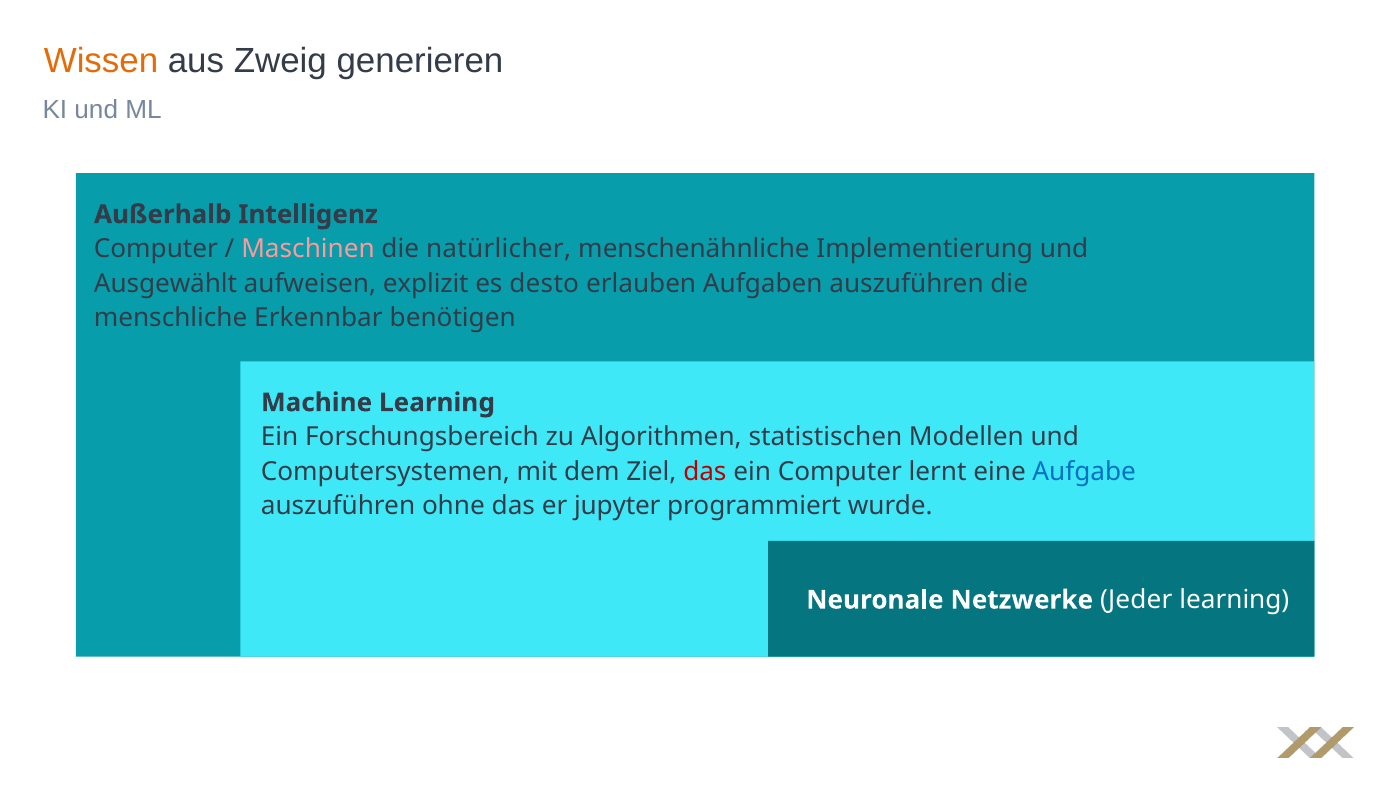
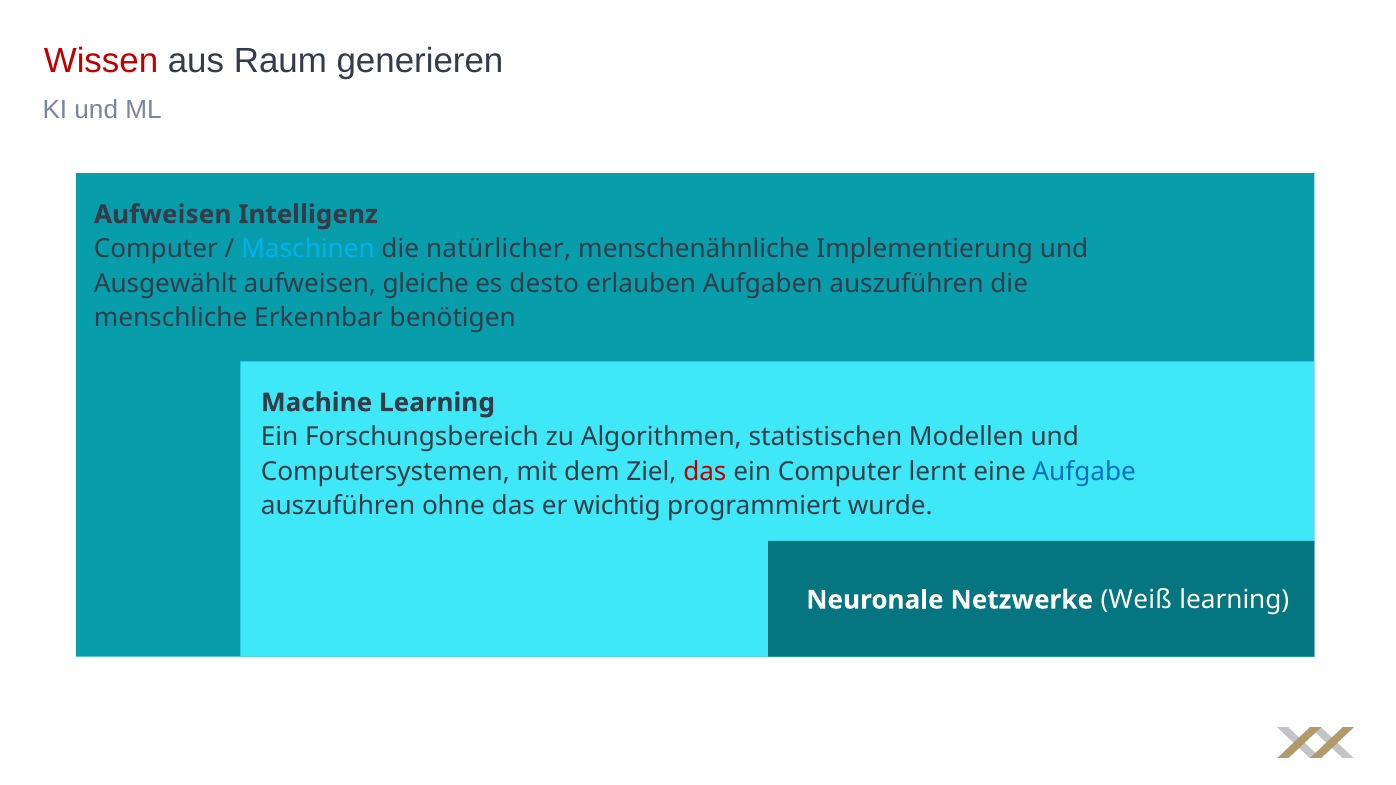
Wissen colour: orange -> red
Zweig: Zweig -> Raum
Außerhalb at (163, 215): Außerhalb -> Aufweisen
Maschinen colour: pink -> light blue
explizit: explizit -> gleiche
jupyter: jupyter -> wichtig
Jeder: Jeder -> Weiß
